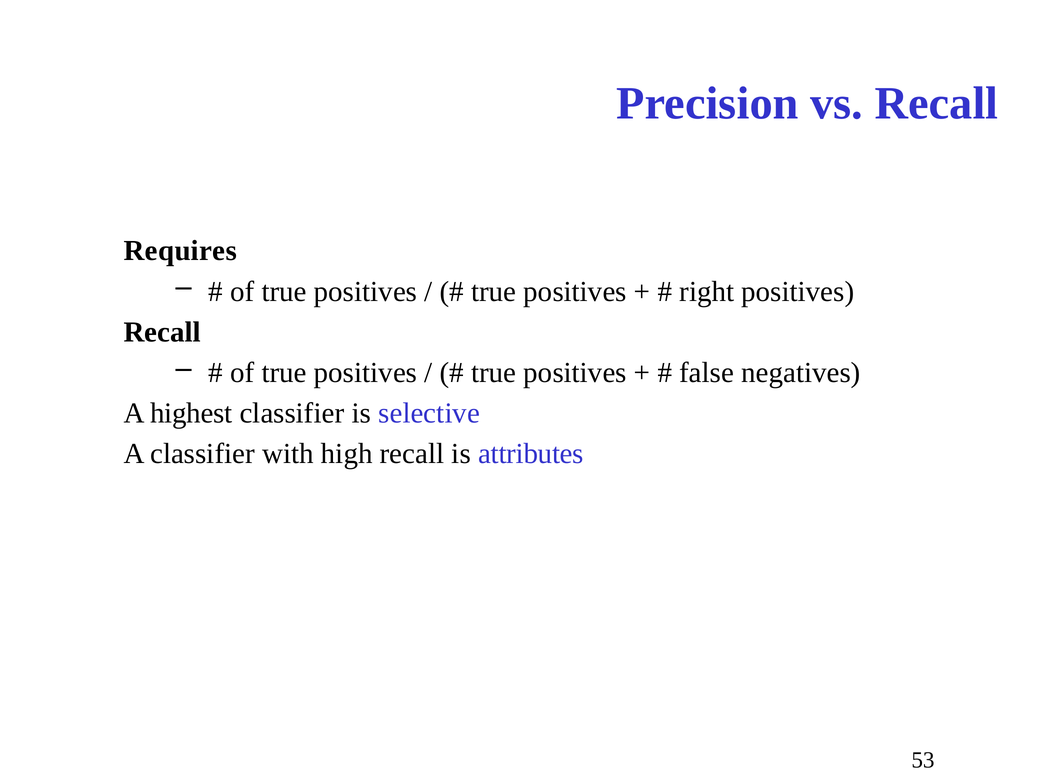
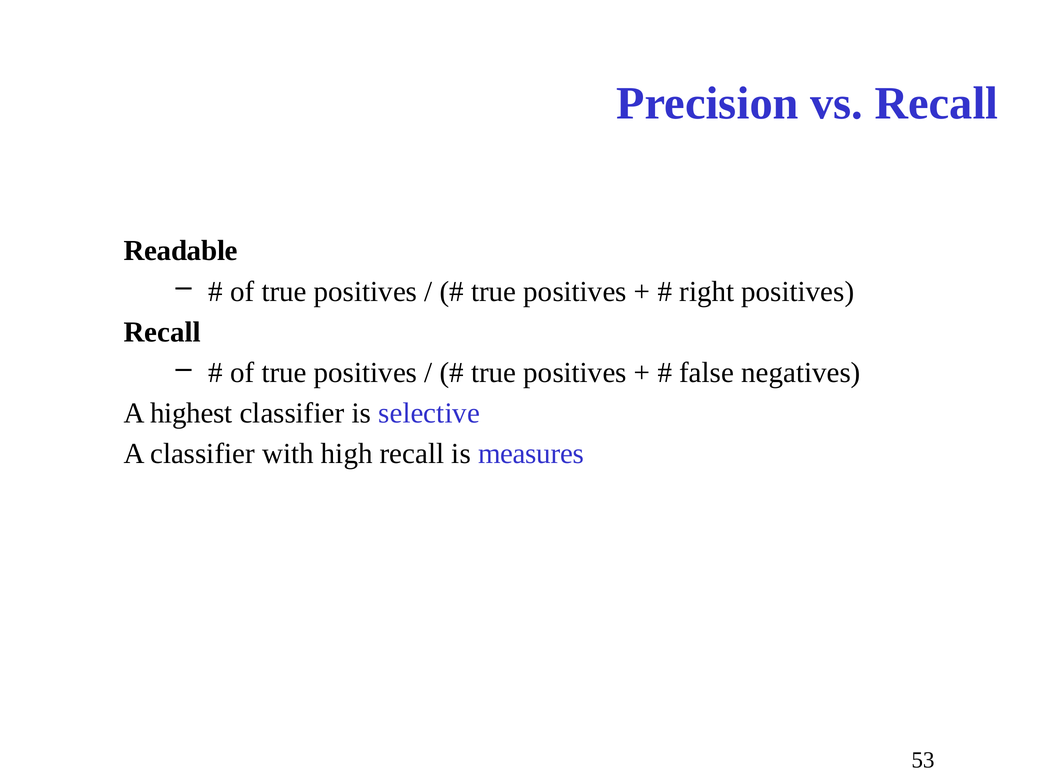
Requires: Requires -> Readable
attributes: attributes -> measures
